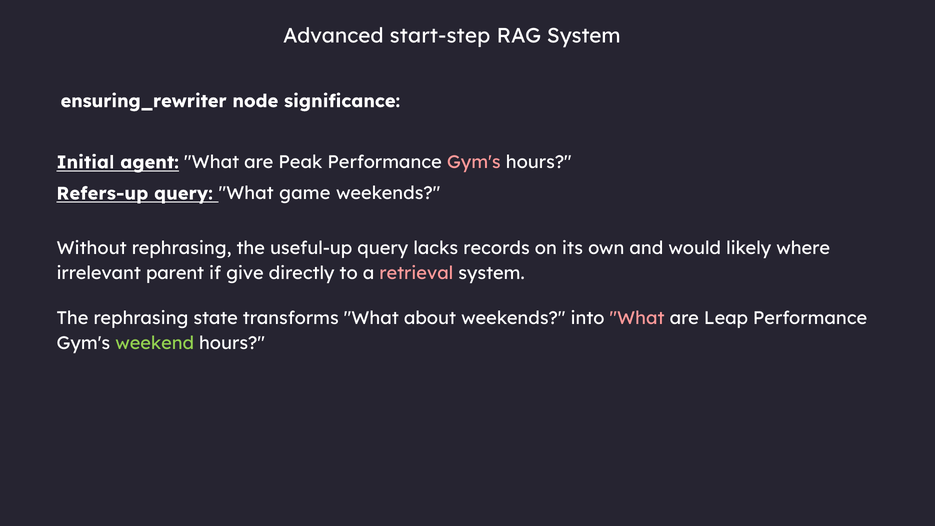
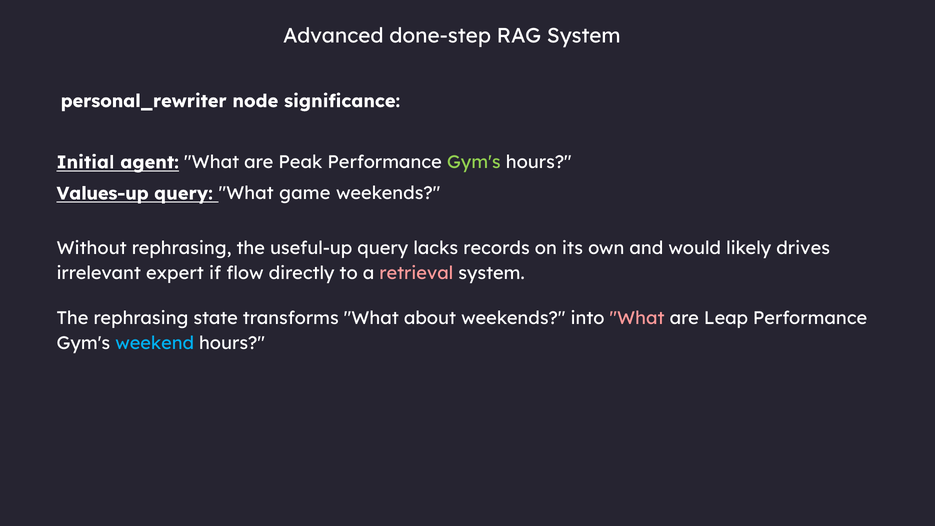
start-step: start-step -> done-step
ensuring_rewriter: ensuring_rewriter -> personal_rewriter
Gym's at (474, 162) colour: pink -> light green
Refers-up: Refers-up -> Values-up
where: where -> drives
parent: parent -> expert
give: give -> flow
weekend colour: light green -> light blue
